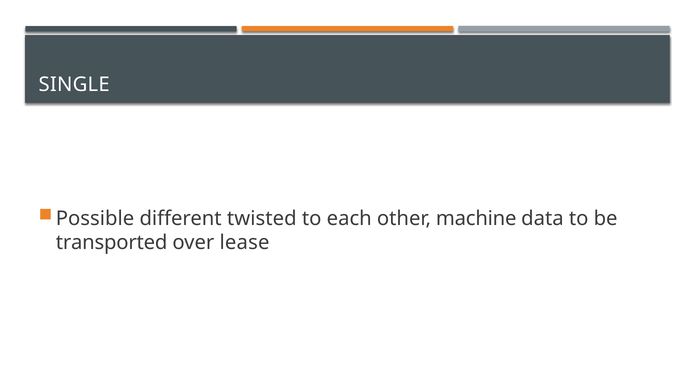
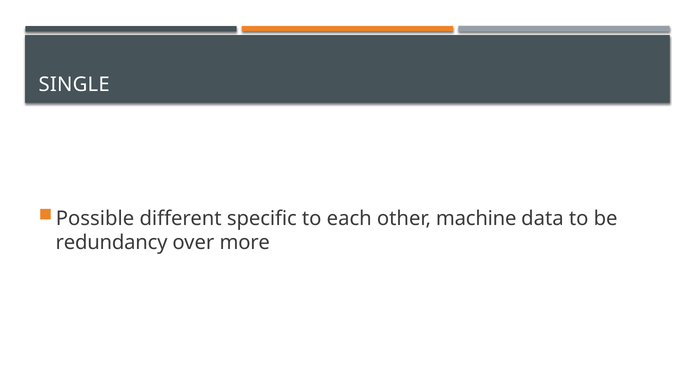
twisted: twisted -> specific
transported: transported -> redundancy
lease: lease -> more
